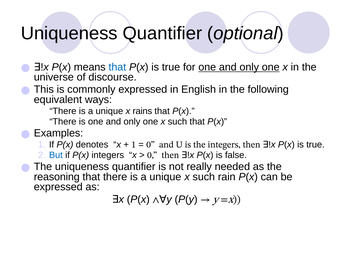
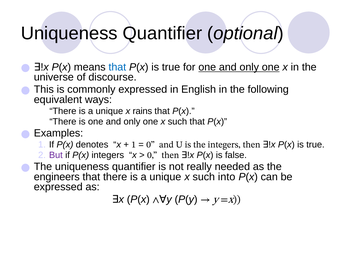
But colour: blue -> purple
reasoning: reasoning -> engineers
rain: rain -> into
